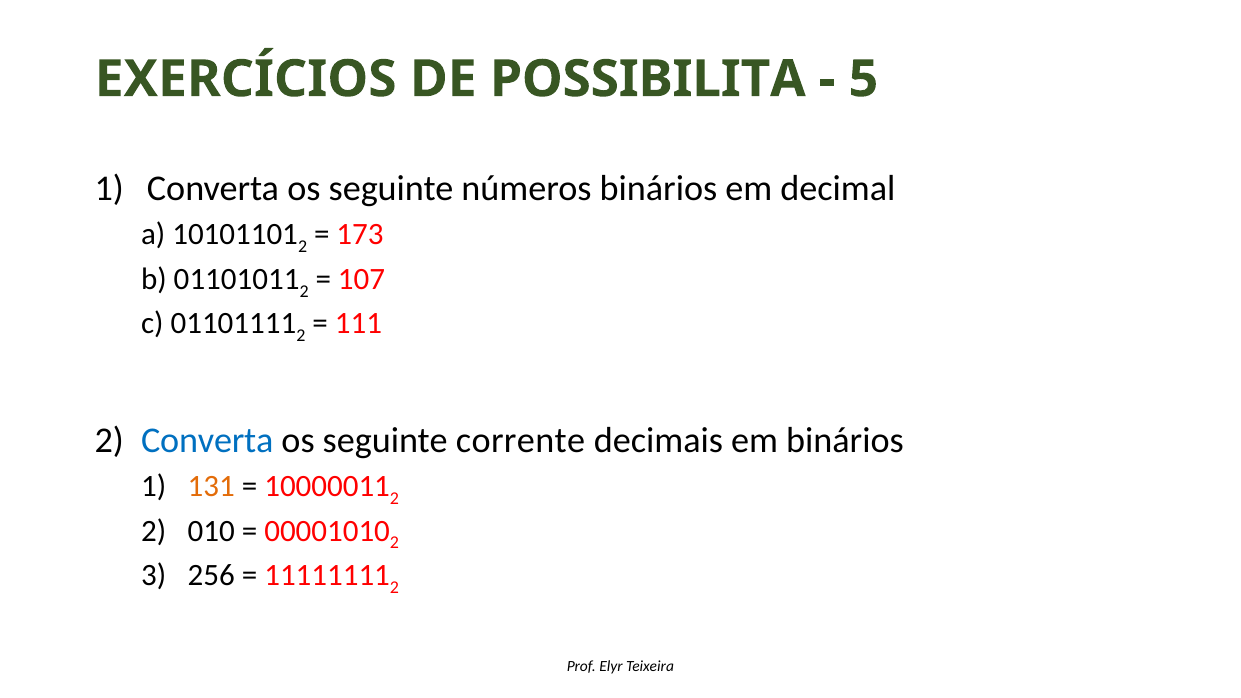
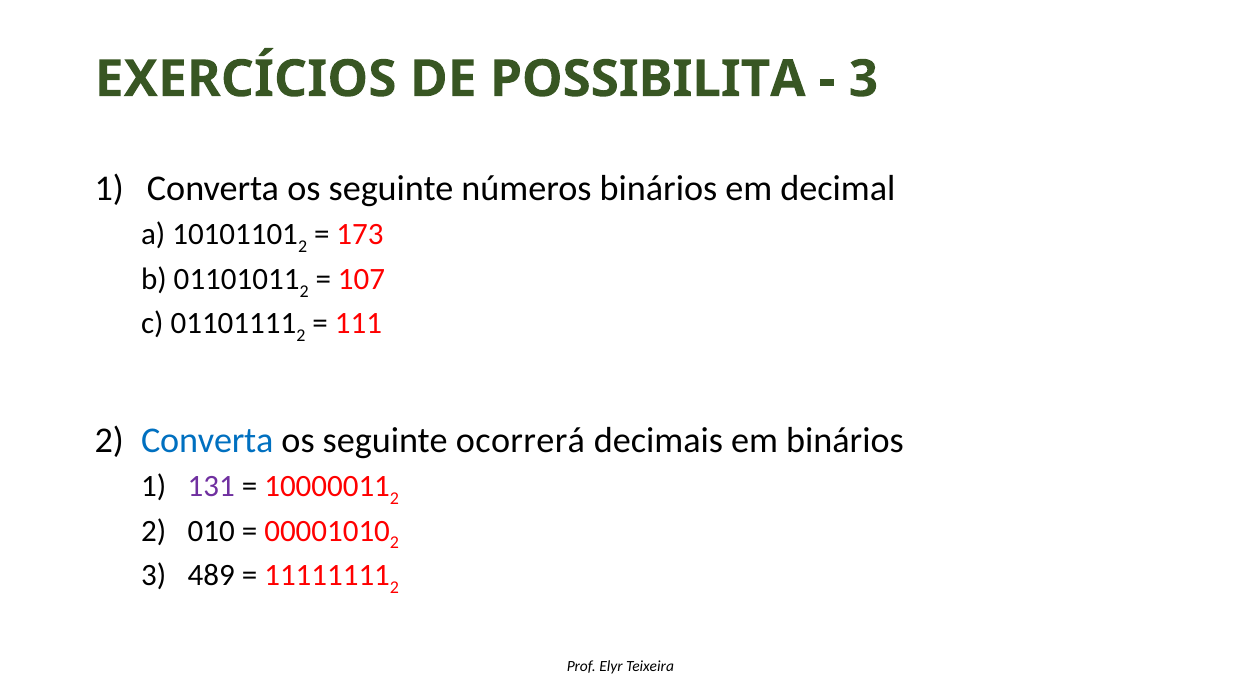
5 at (863, 79): 5 -> 3
corrente: corrente -> ocorrerá
131 colour: orange -> purple
256: 256 -> 489
